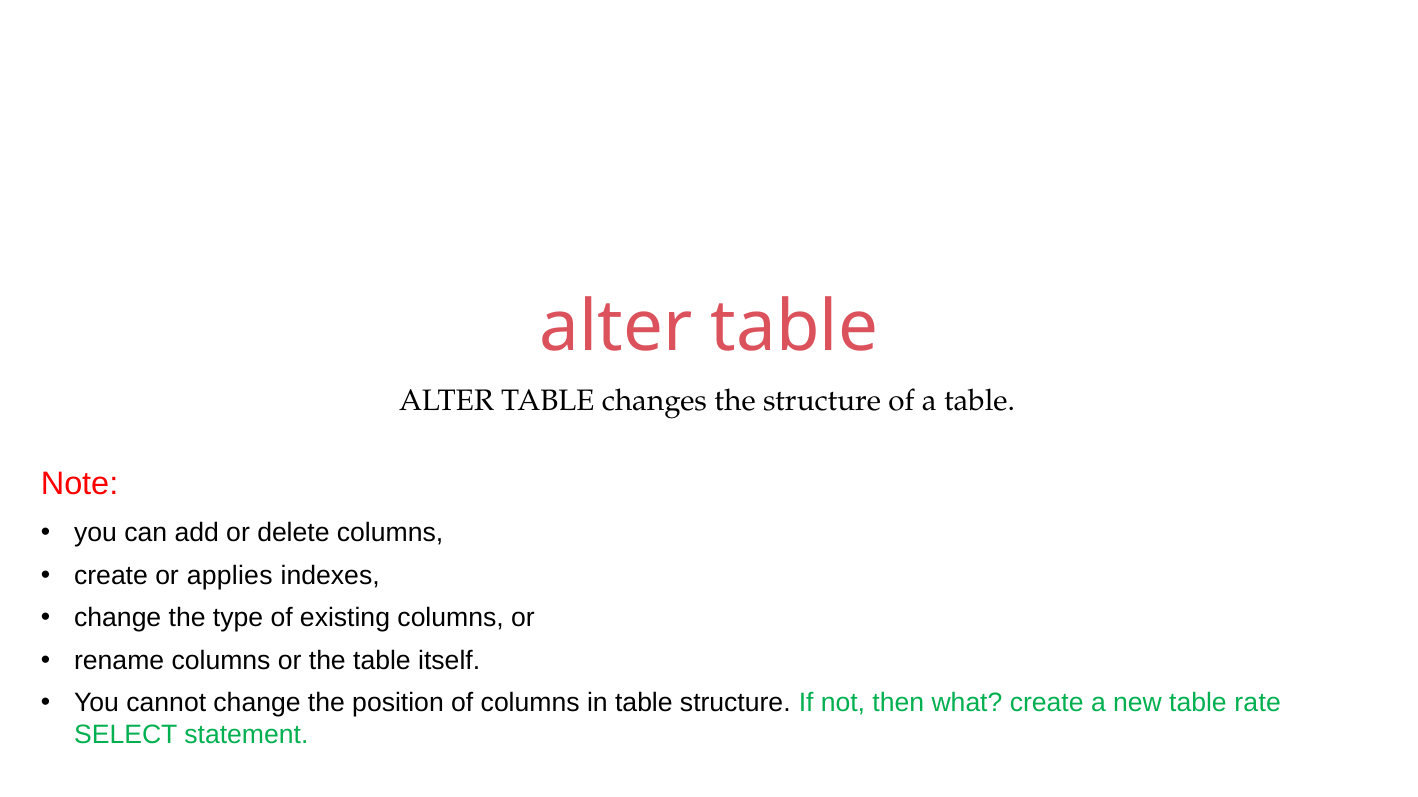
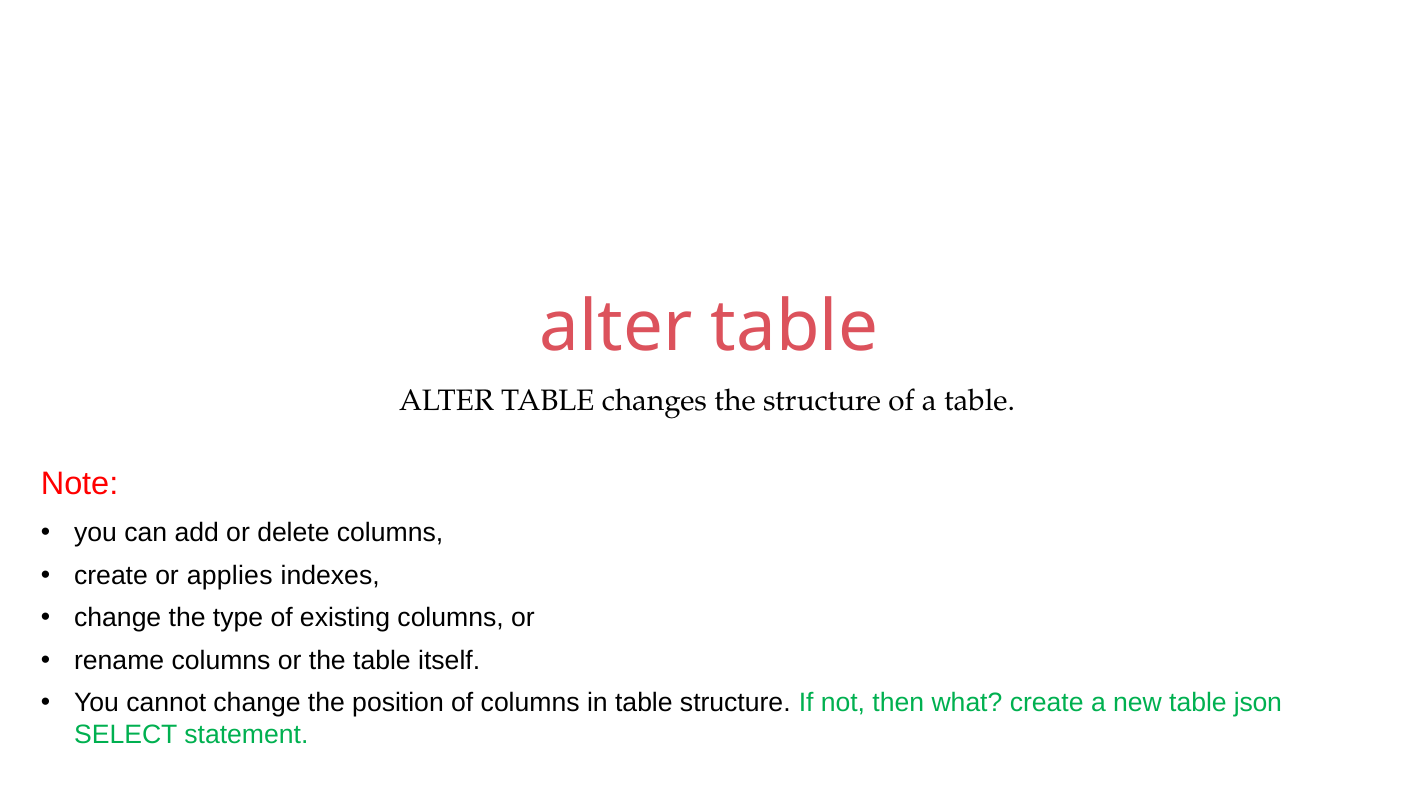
rate: rate -> json
